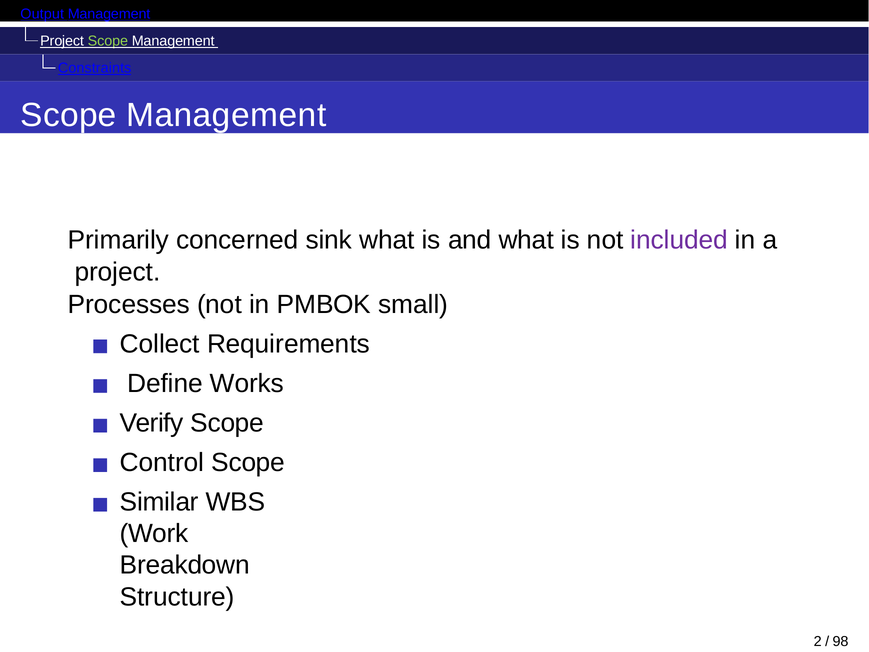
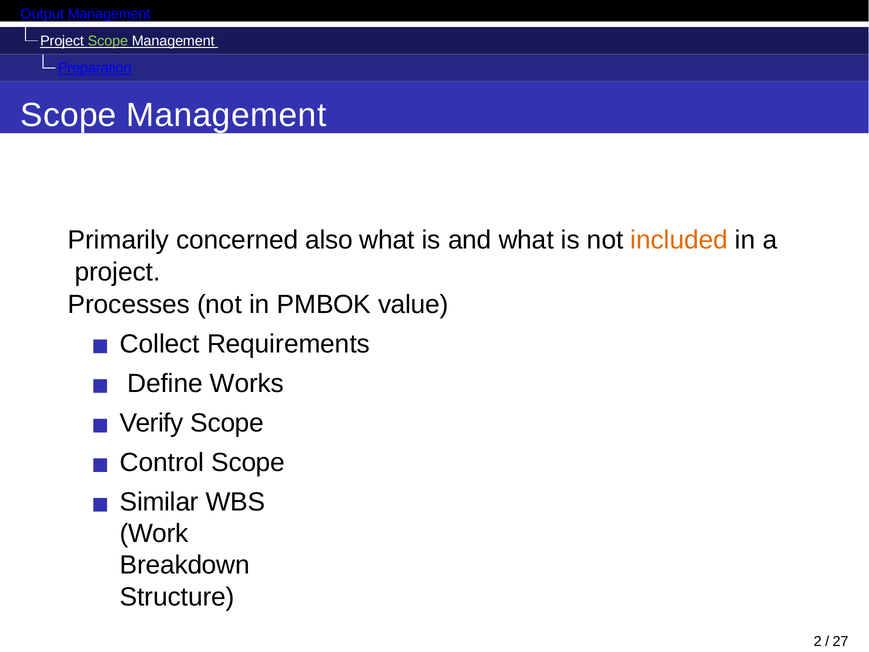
Constraints: Constraints -> Preparation
sink: sink -> also
included colour: purple -> orange
small: small -> value
98: 98 -> 27
